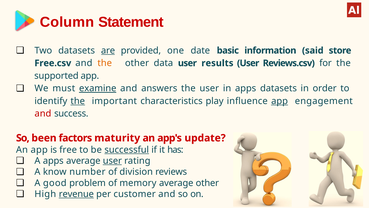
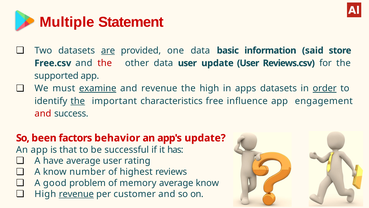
Column: Column -> Multiple
one date: date -> data
the at (105, 63) colour: orange -> red
user results: results -> update
and answers: answers -> revenue
the user: user -> high
order underline: none -> present
play: play -> free
app at (280, 101) underline: present -> none
maturity: maturity -> behavior
free: free -> that
successful underline: present -> none
A apps: apps -> have
user at (112, 160) underline: present -> none
division: division -> highest
average other: other -> know
